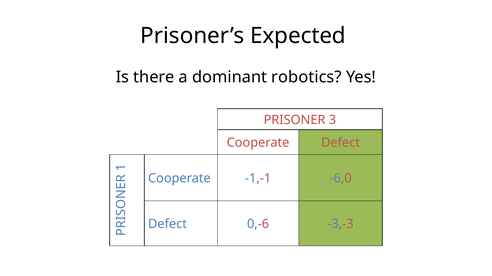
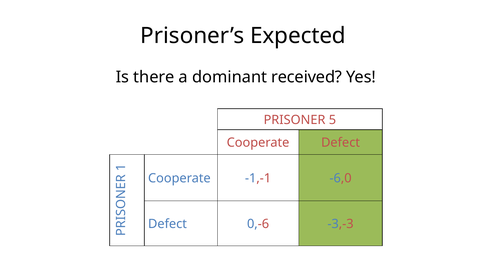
robotics: robotics -> received
3: 3 -> 5
